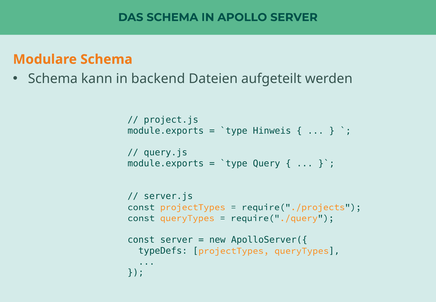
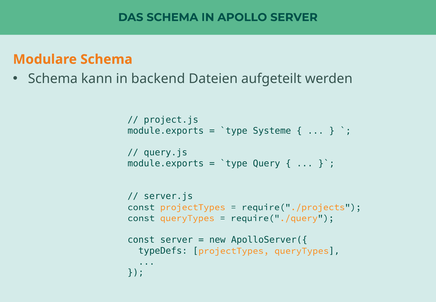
Hinweis: Hinweis -> Systeme
